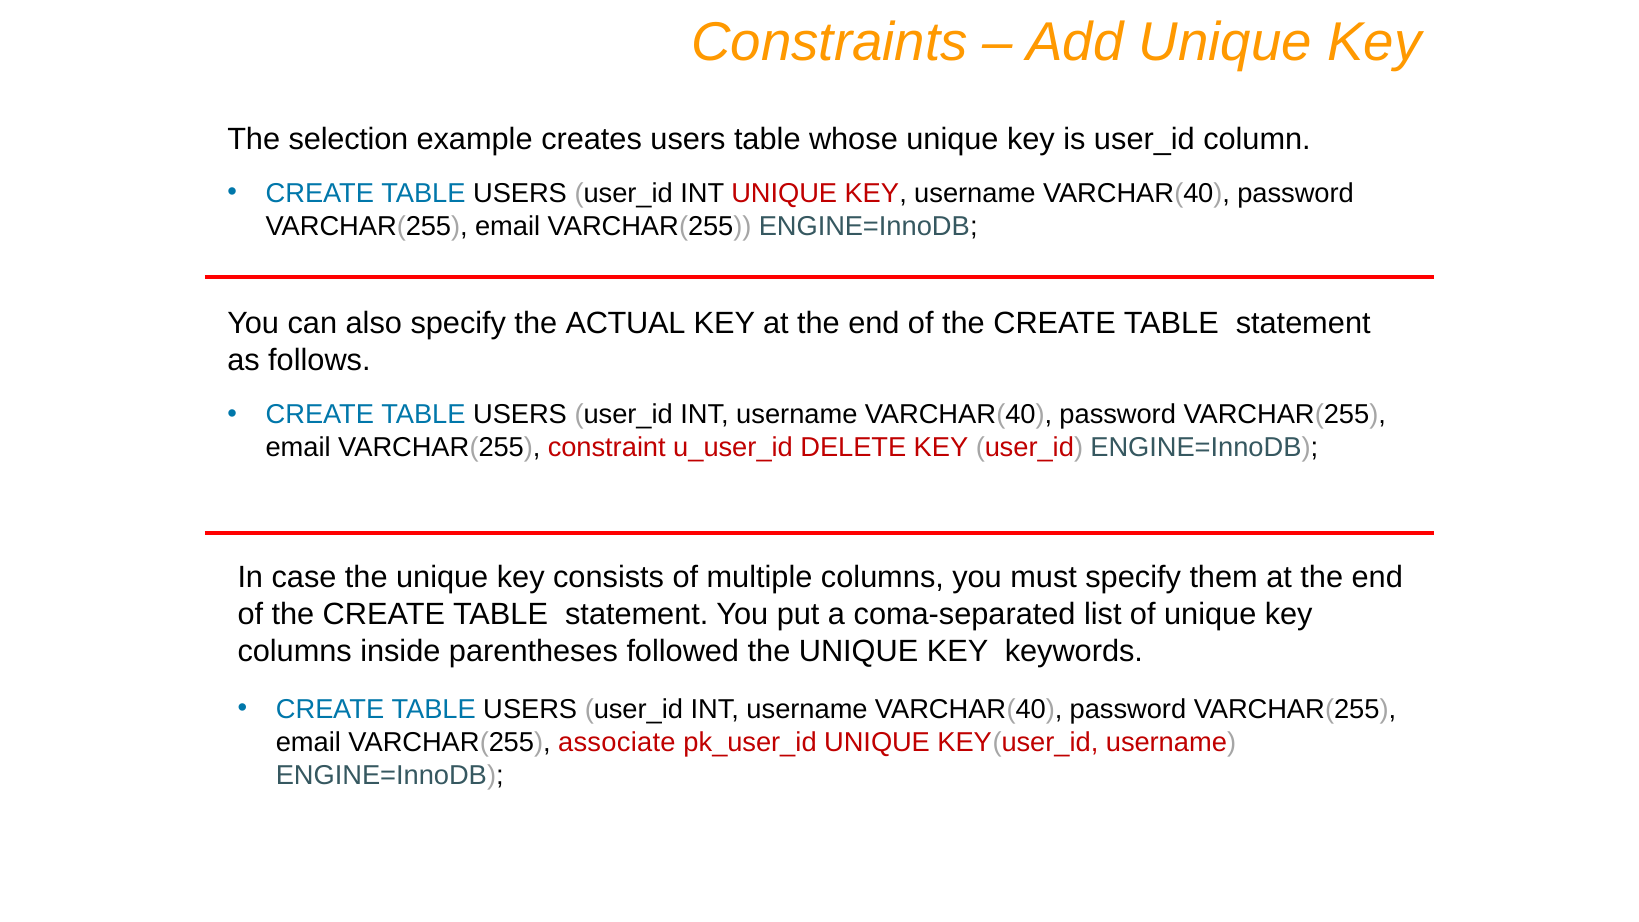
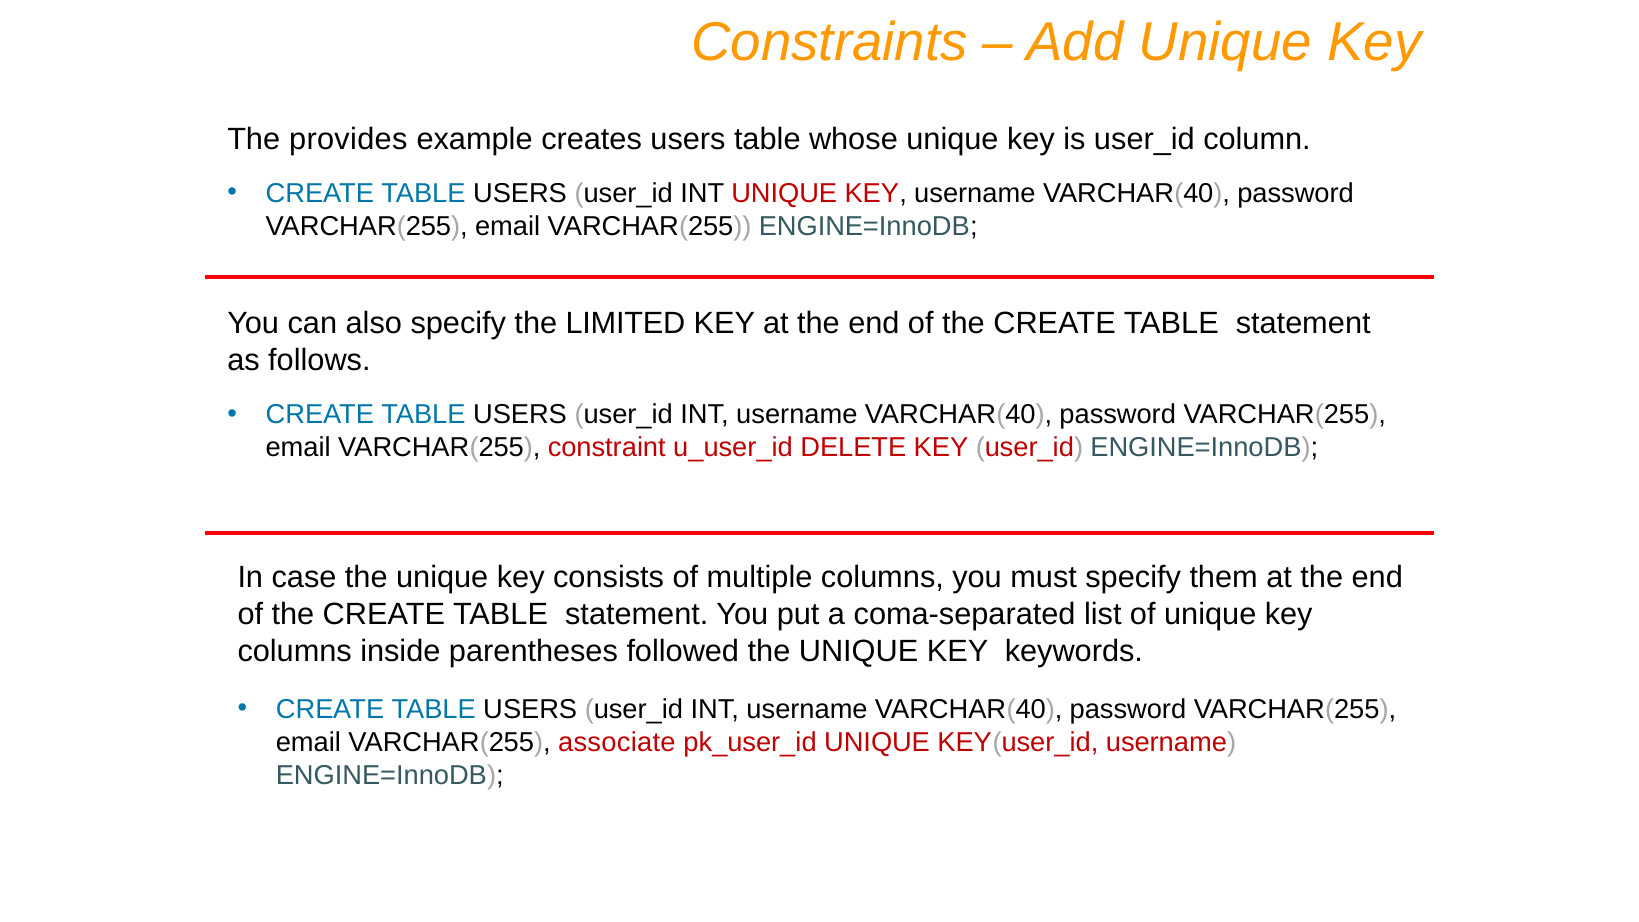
selection: selection -> provides
ACTUAL: ACTUAL -> LIMITED
